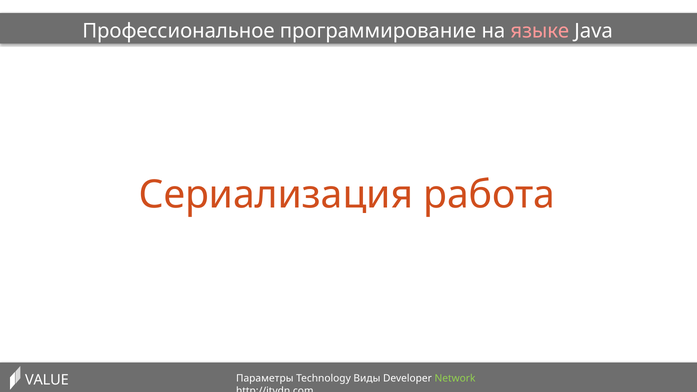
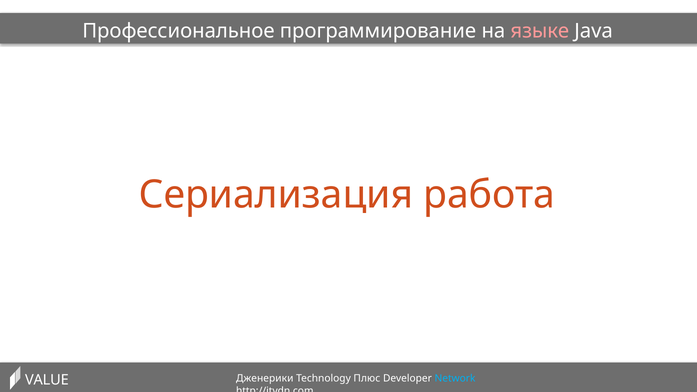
Параметры: Параметры -> Дженерики
Виды: Виды -> Плюс
Network colour: light green -> light blue
